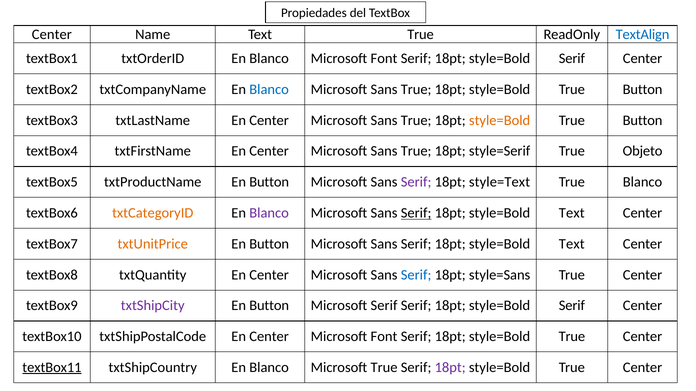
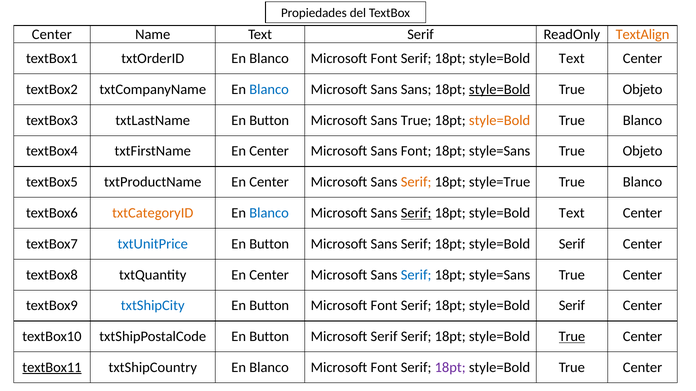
Text True: True -> Serif
TextAlign colour: blue -> orange
Serif at (572, 59): Serif -> Text
True at (416, 90): True -> Sans
style=Bold at (500, 90) underline: none -> present
Button at (643, 90): Button -> Objeto
txtLastName En Center: Center -> Button
Button at (643, 120): Button -> Blanco
True at (416, 151): True -> Font
style=Serif at (500, 151): style=Serif -> style=Sans
txtProductName En Button: Button -> Center
Serif at (416, 182) colour: purple -> orange
style=Text: style=Text -> style=True
Blanco at (269, 213) colour: purple -> blue
txtUnitPrice colour: orange -> blue
Text at (572, 244): Text -> Serif
txtShipCity colour: purple -> blue
Serif at (384, 306): Serif -> Font
txtShipPostalCode En Center: Center -> Button
Font at (384, 337): Font -> Serif
True at (572, 337) underline: none -> present
True at (384, 368): True -> Font
